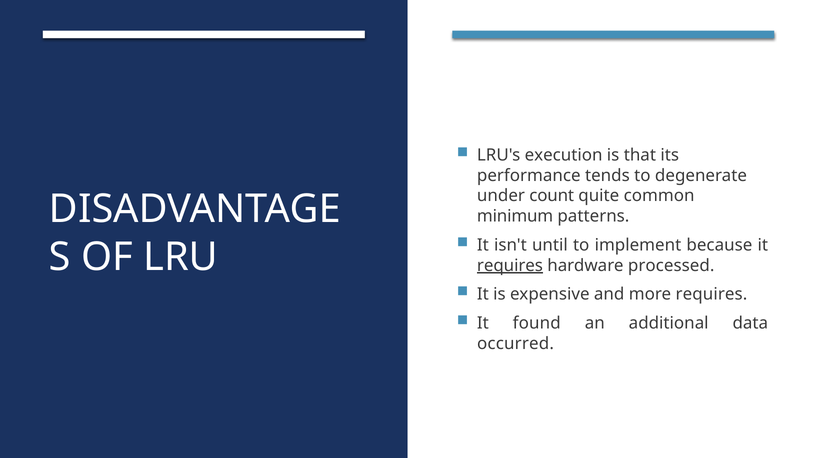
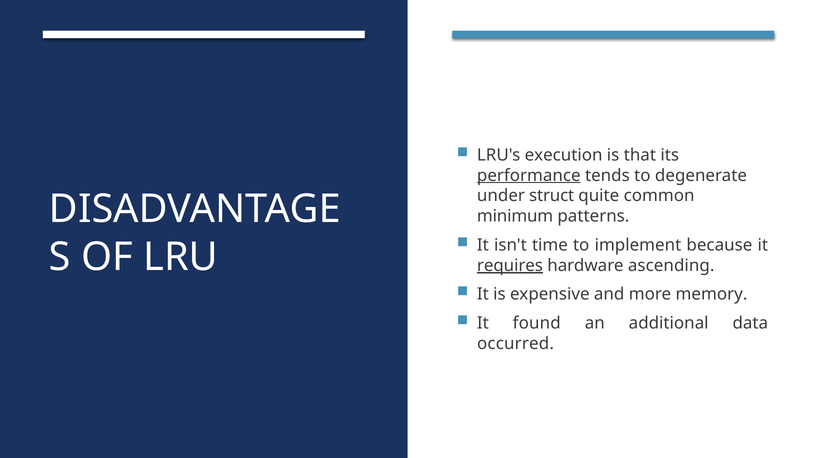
performance underline: none -> present
count: count -> struct
until: until -> time
processed: processed -> ascending
more requires: requires -> memory
